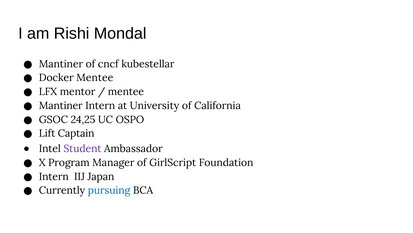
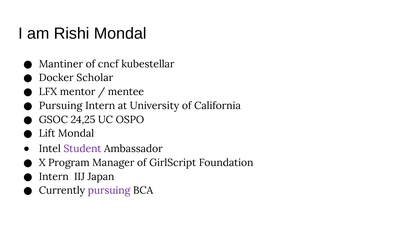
Docker Mentee: Mentee -> Scholar
Mantiner at (61, 105): Mantiner -> Pursuing
Lift Captain: Captain -> Mondal
pursuing at (109, 190) colour: blue -> purple
